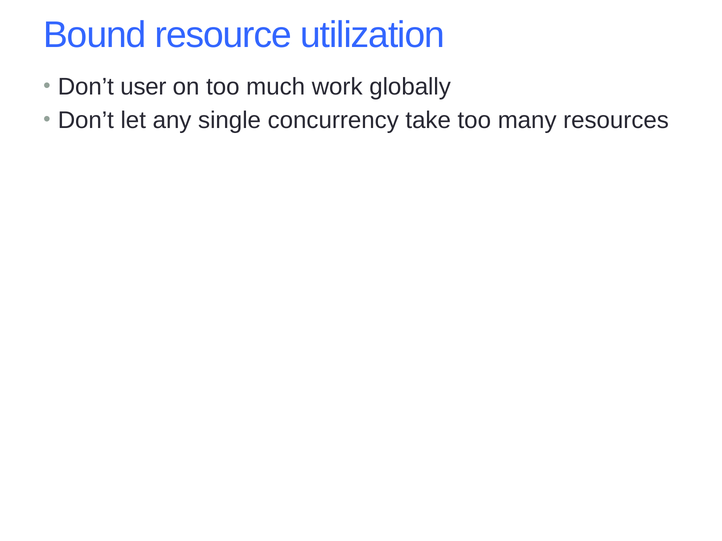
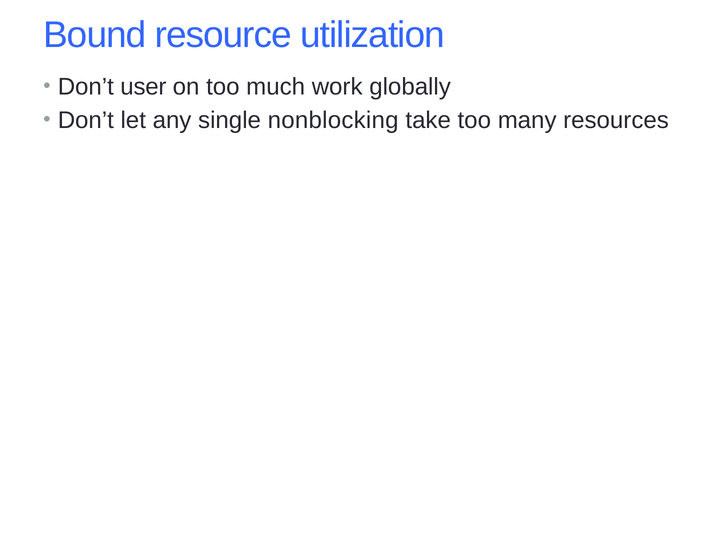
concurrency: concurrency -> nonblocking
